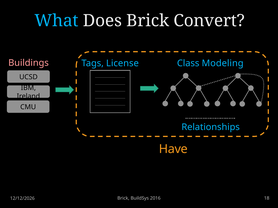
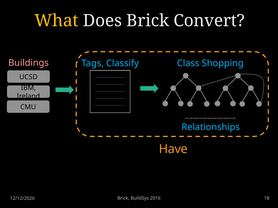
What colour: light blue -> yellow
License: License -> Classify
Modeling: Modeling -> Shopping
